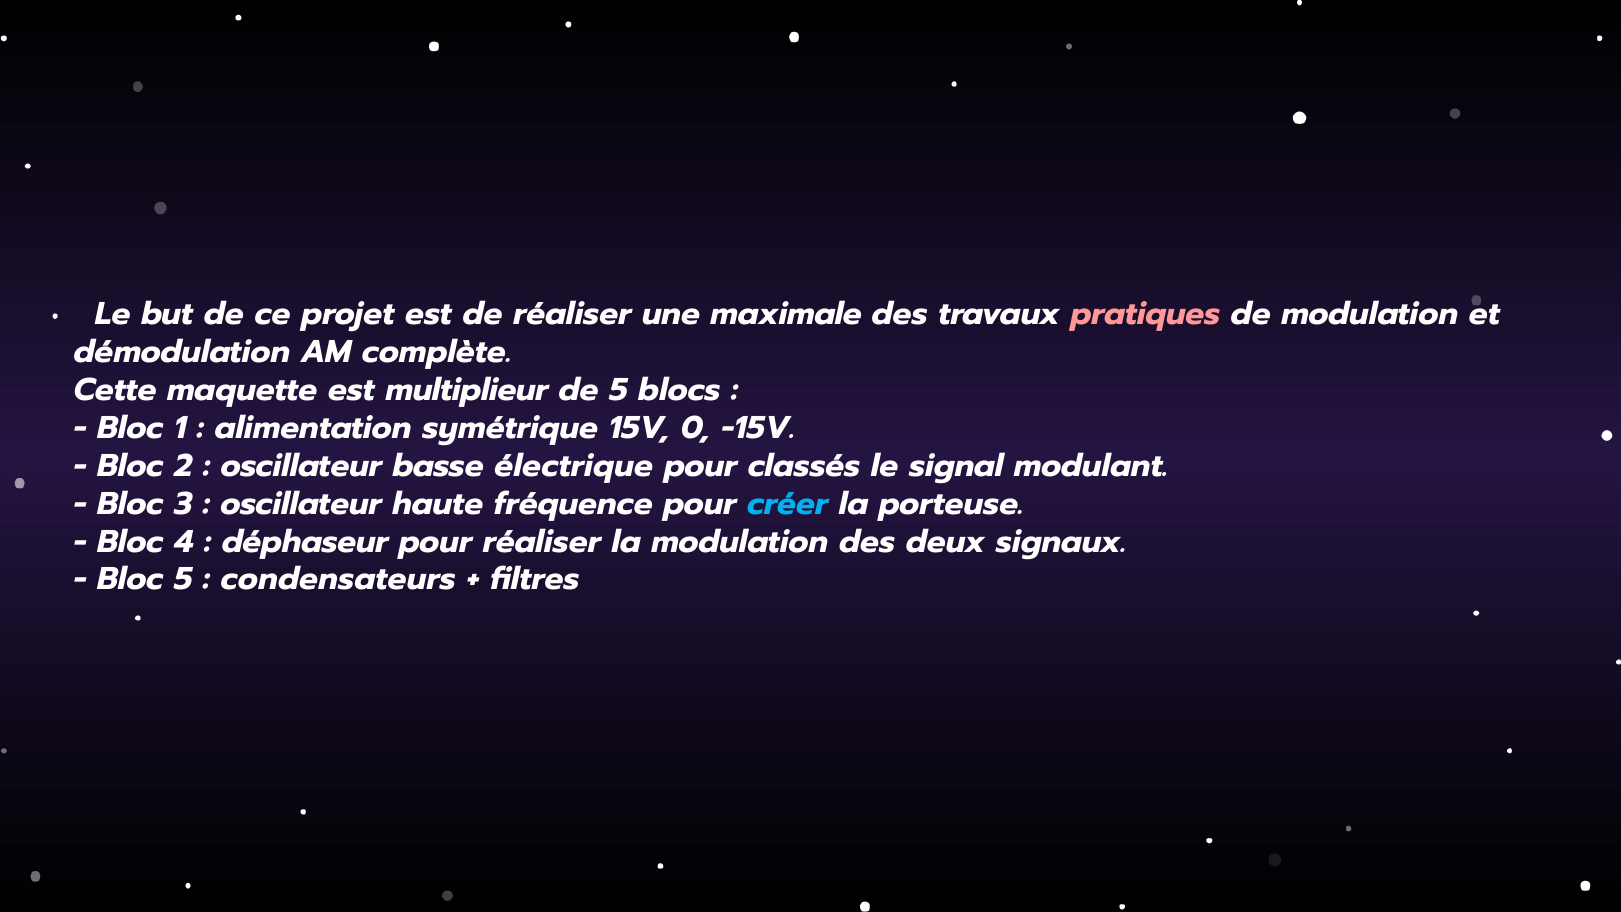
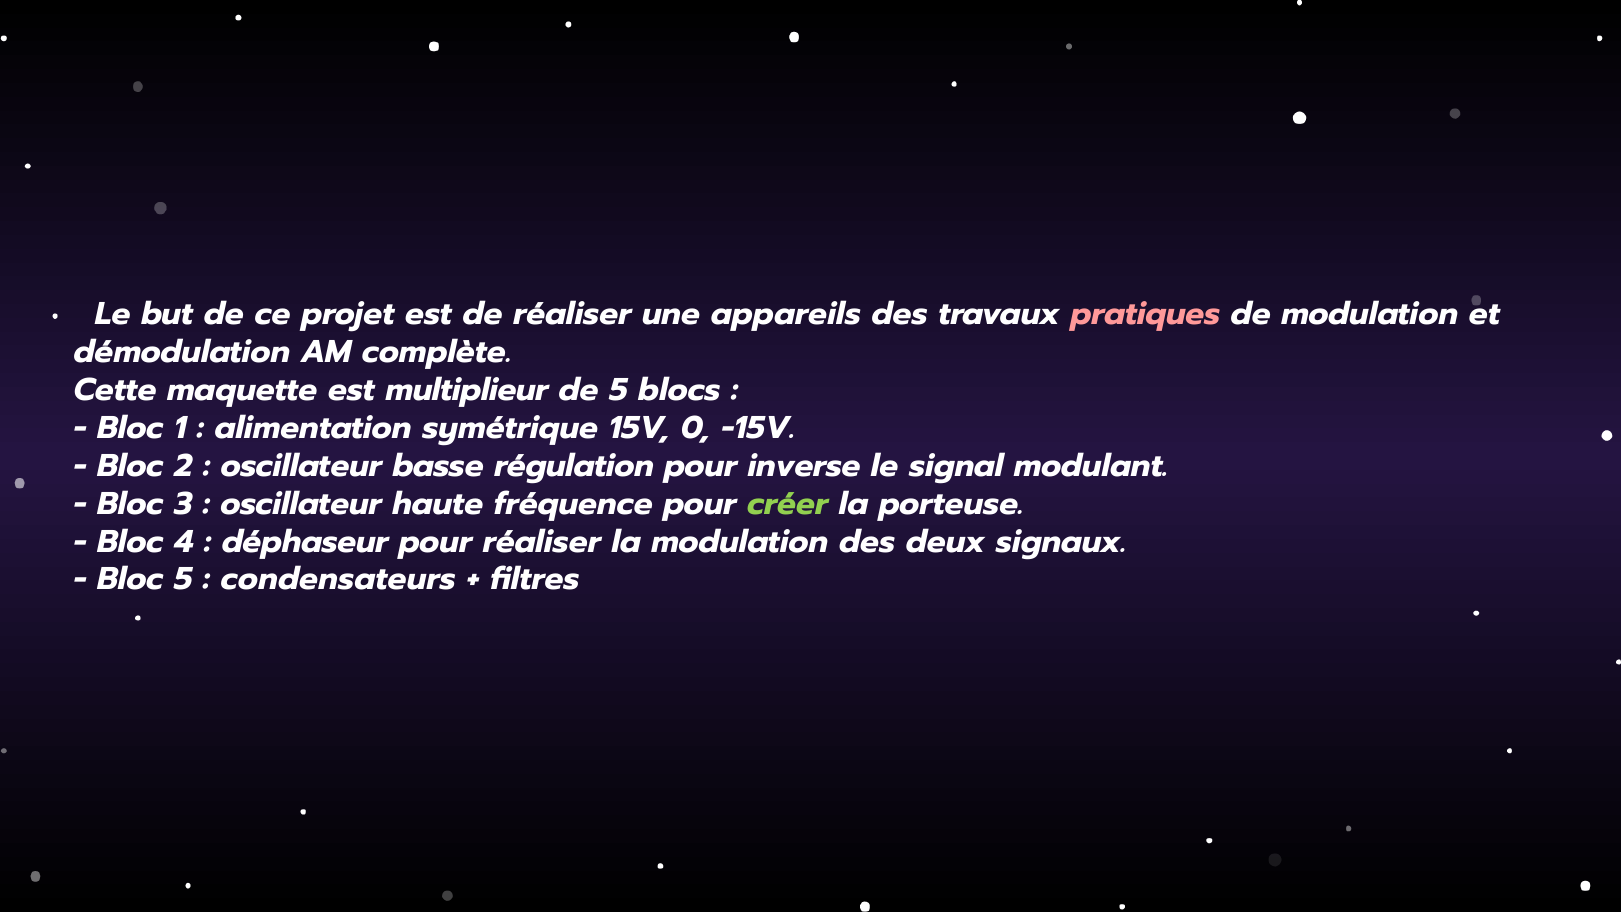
maximale: maximale -> appareils
électrique: électrique -> régulation
classés: classés -> inverse
créer colour: light blue -> light green
